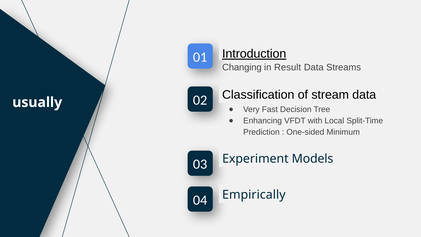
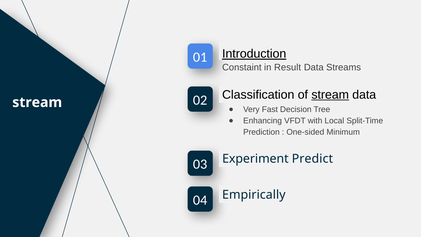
Changing: Changing -> Constaint
stream at (330, 95) underline: none -> present
usually at (37, 102): usually -> stream
Models: Models -> Predict
